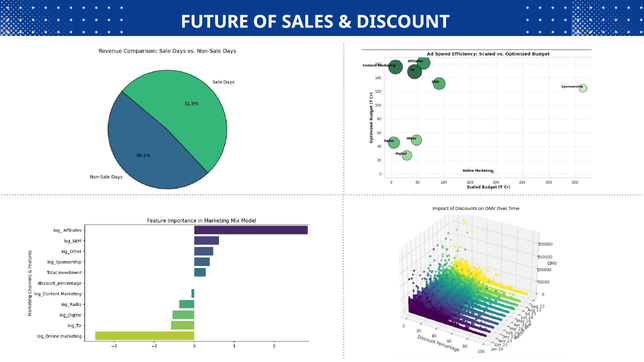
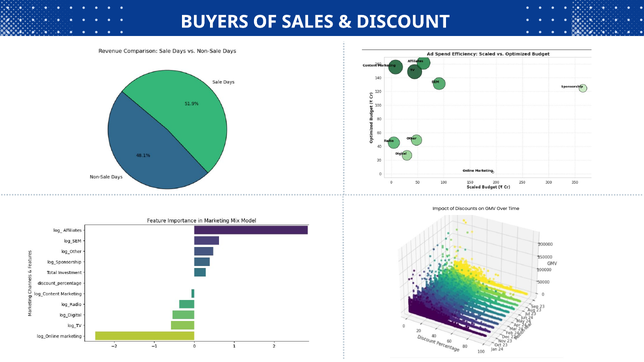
FUTURE: FUTURE -> BUYERS
